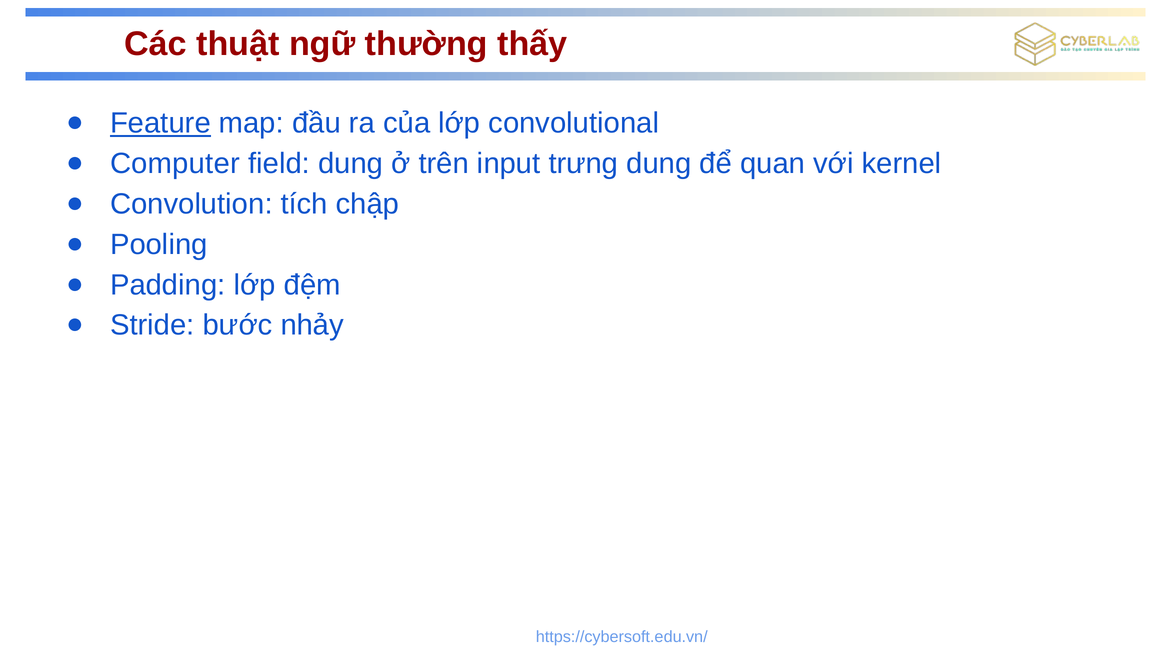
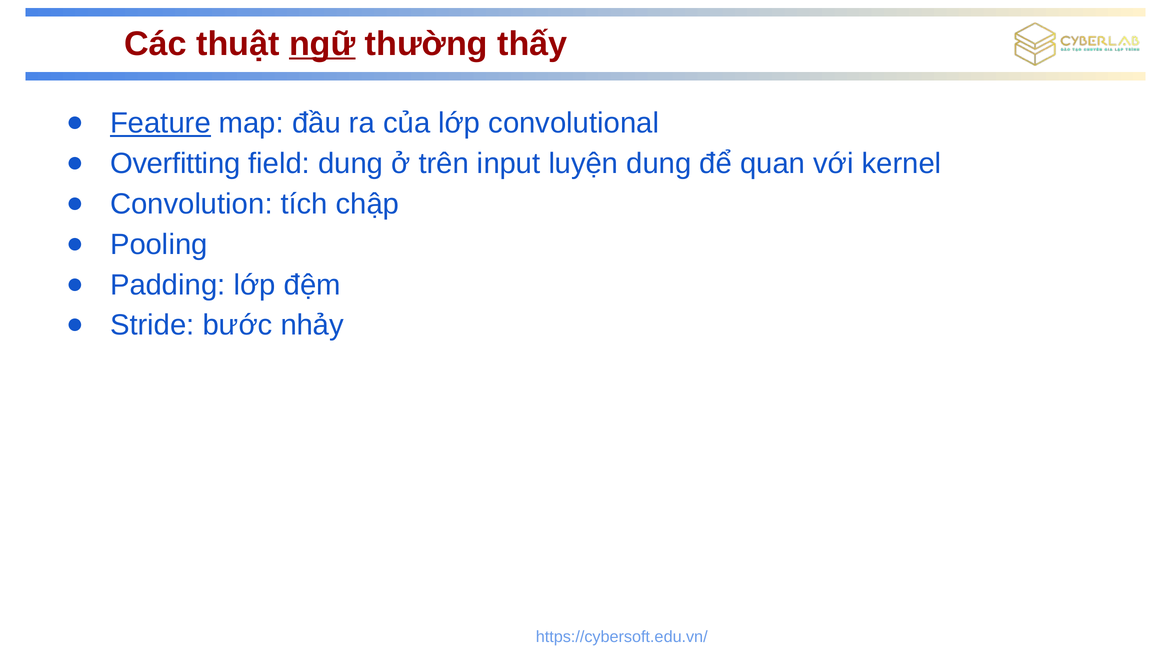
ngữ underline: none -> present
Computer: Computer -> Overfitting
trưng: trưng -> luyện
